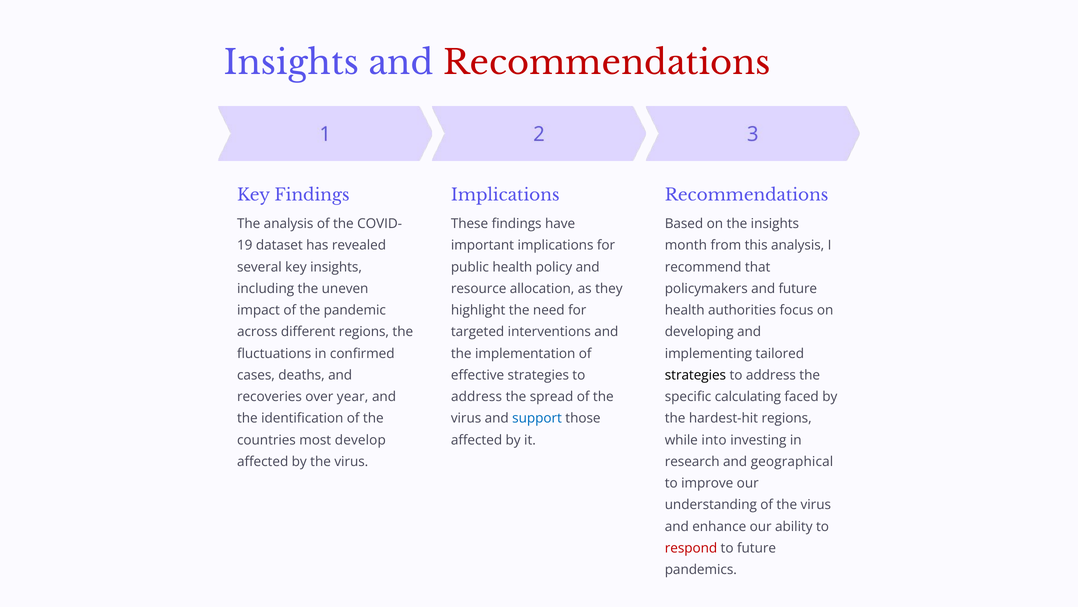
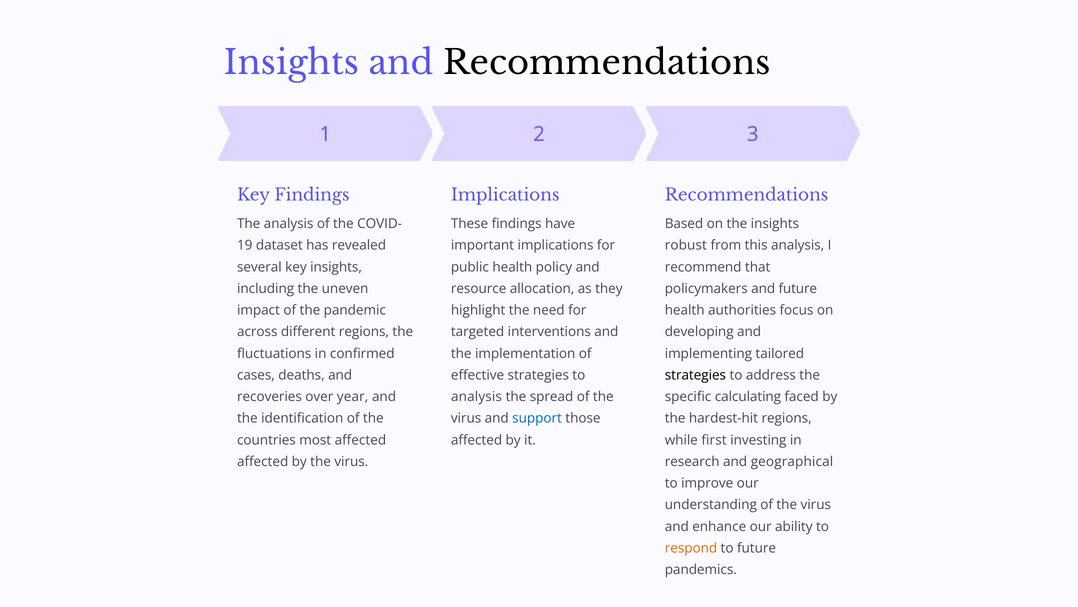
Recommendations at (607, 63) colour: red -> black
month: month -> robust
address at (477, 396): address -> analysis
most develop: develop -> affected
into: into -> first
respond colour: red -> orange
